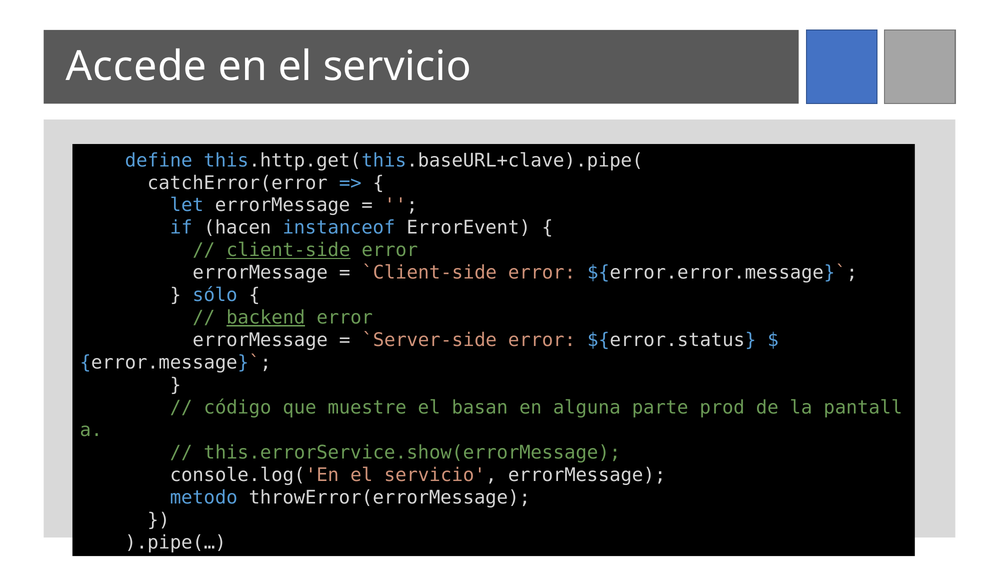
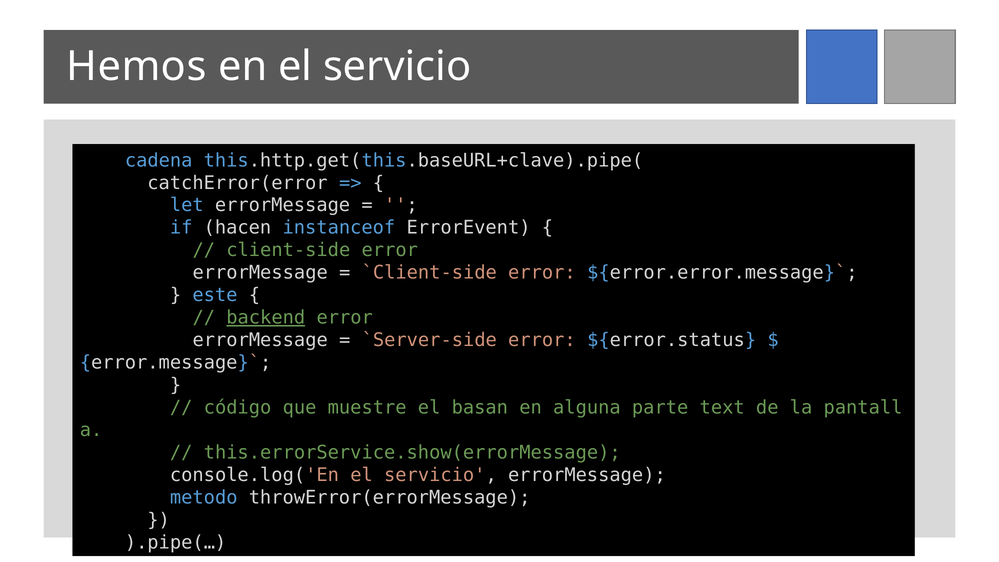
Accede: Accede -> Hemos
define: define -> cadena
client-side underline: present -> none
sólo: sólo -> este
prod: prod -> text
